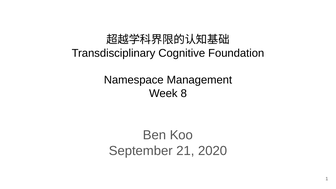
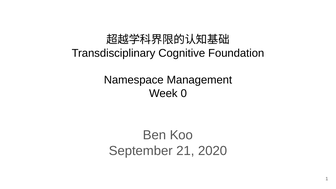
8: 8 -> 0
